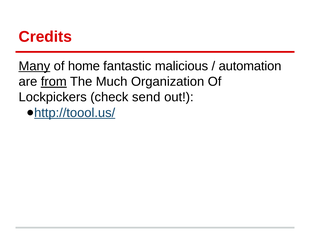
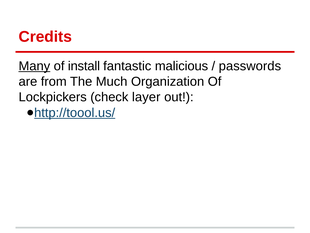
home: home -> install
automation: automation -> passwords
from underline: present -> none
send: send -> layer
